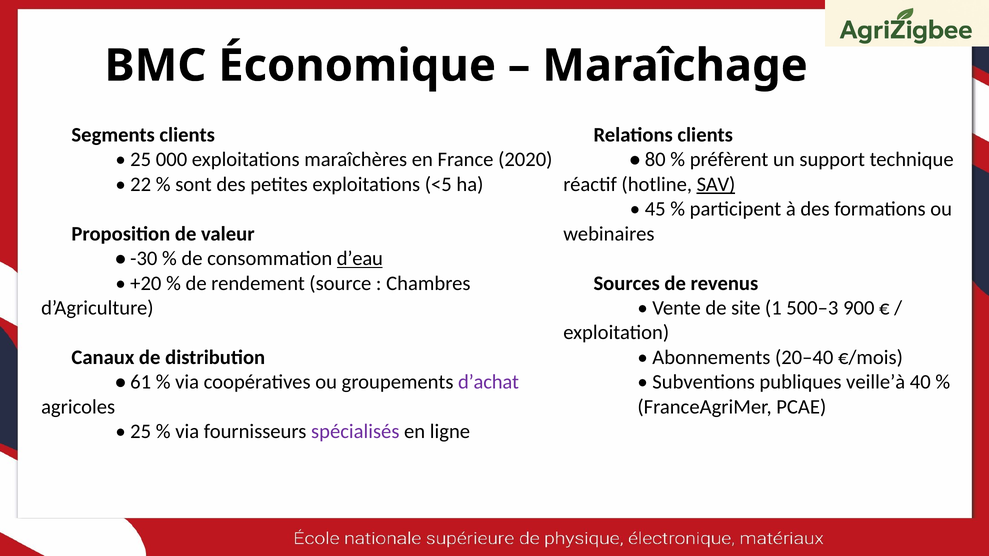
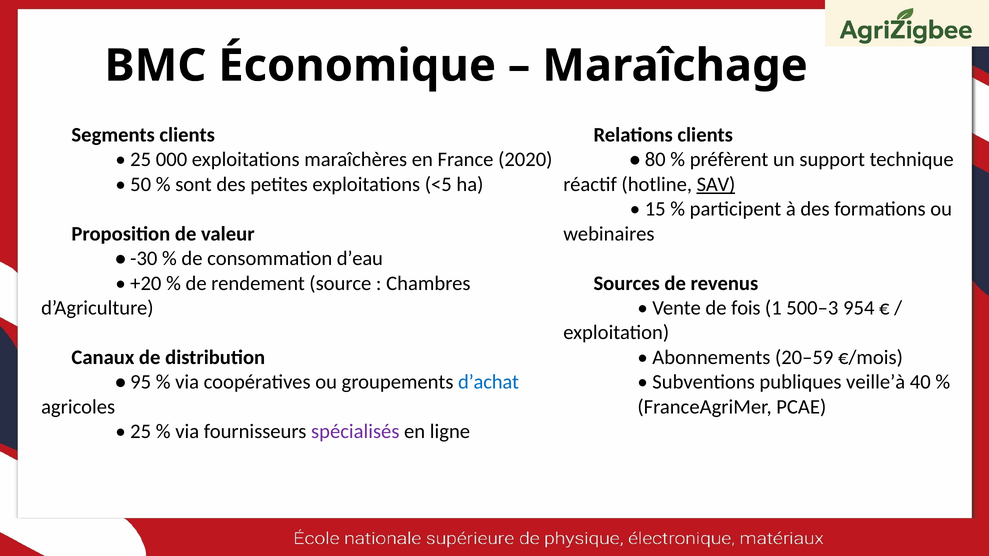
22: 22 -> 50
45: 45 -> 15
d’eau underline: present -> none
site: site -> fois
900: 900 -> 954
20–40: 20–40 -> 20–59
61: 61 -> 95
d’achat colour: purple -> blue
